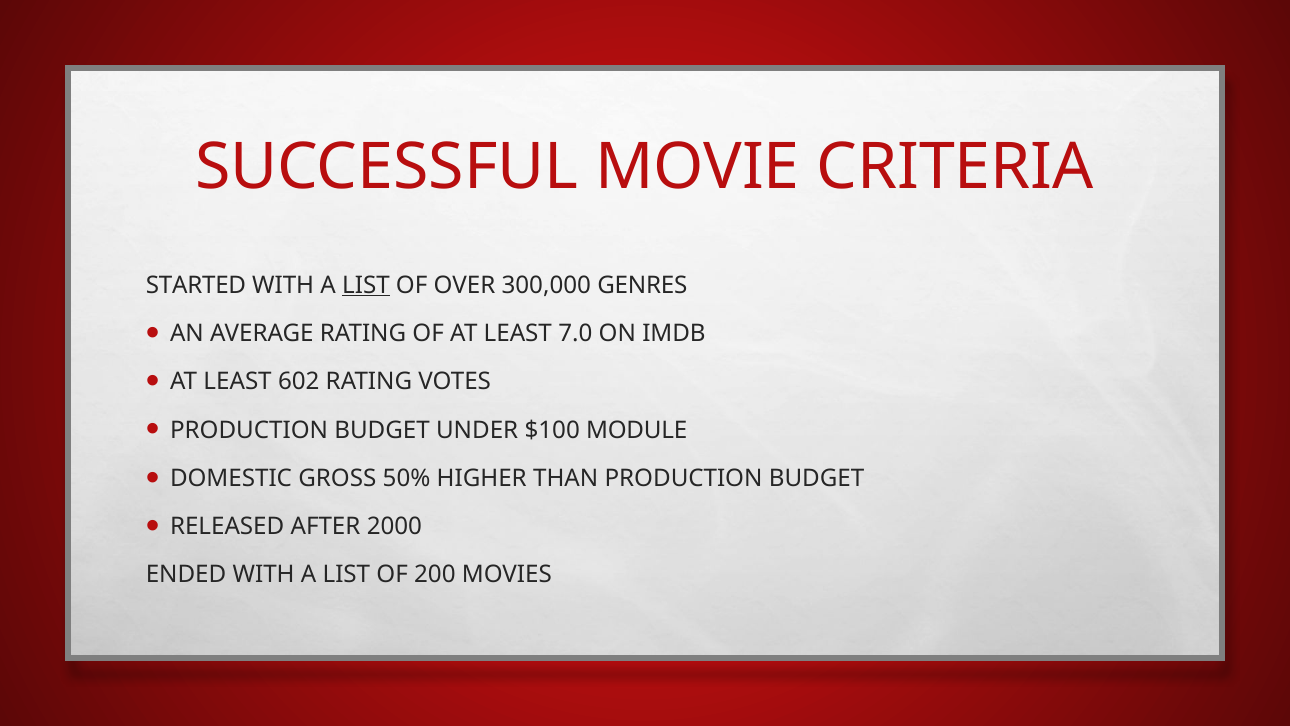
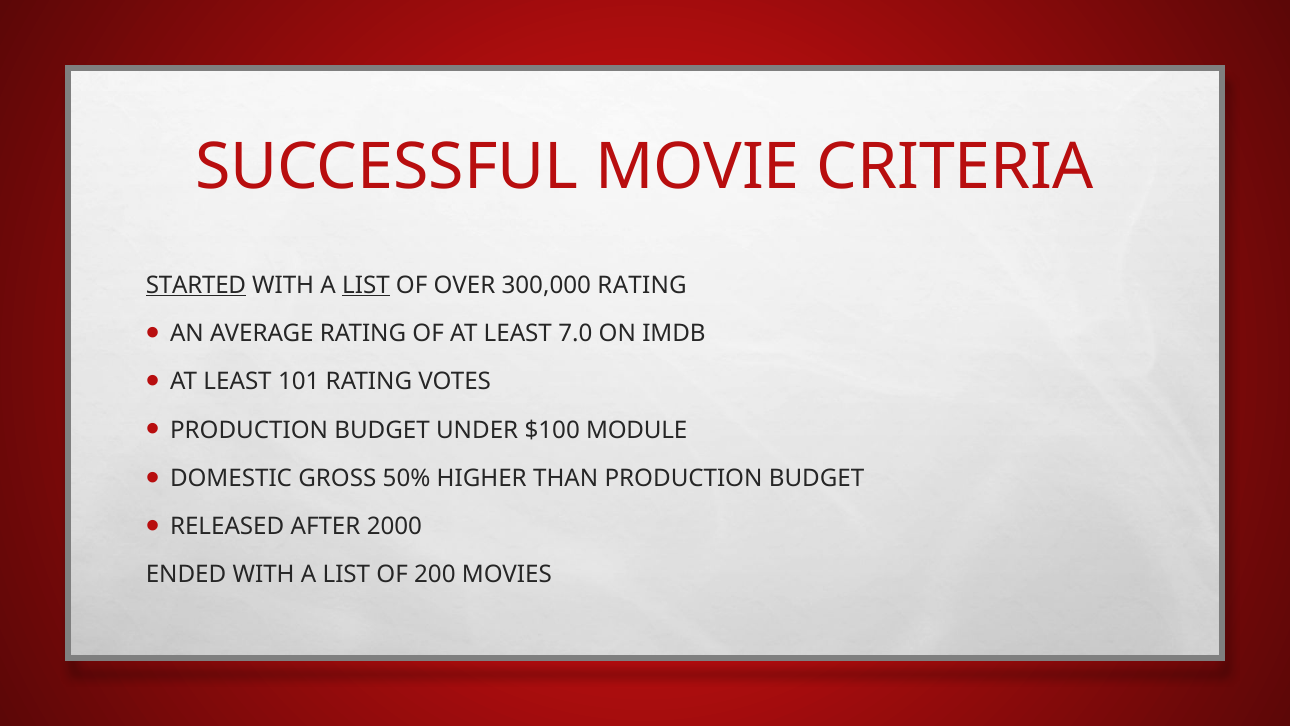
STARTED underline: none -> present
300,000 GENRES: GENRES -> RATING
602: 602 -> 101
